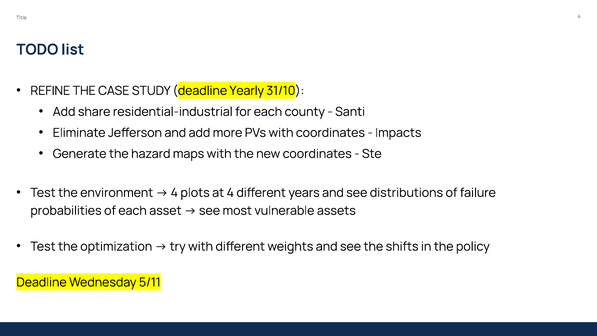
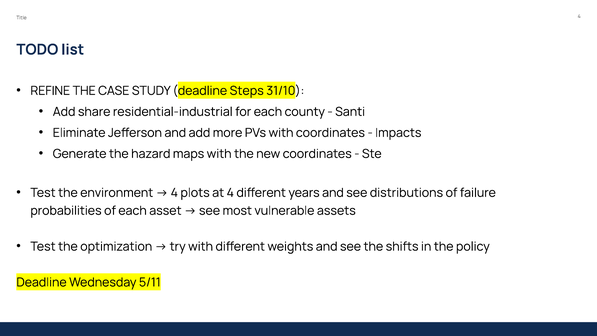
Yearly: Yearly -> Steps
